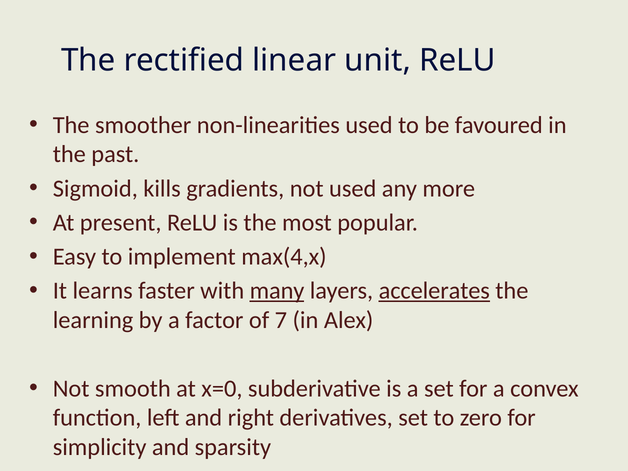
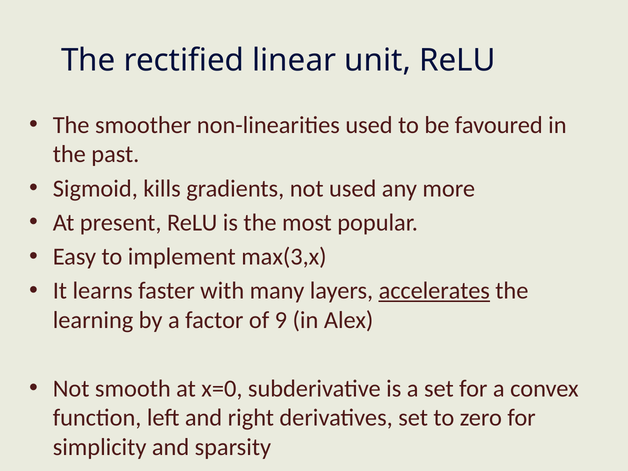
max(4,x: max(4,x -> max(3,x
many underline: present -> none
7: 7 -> 9
